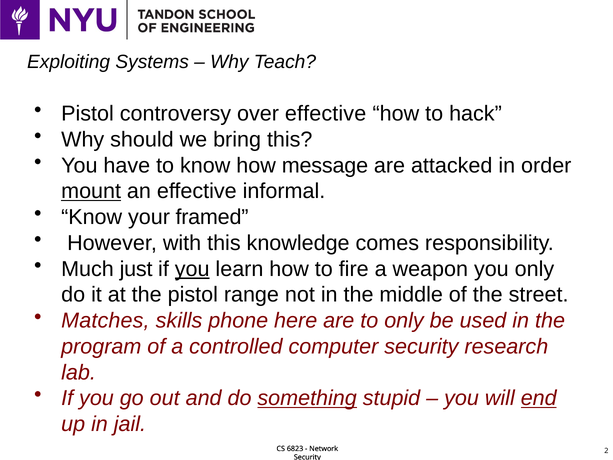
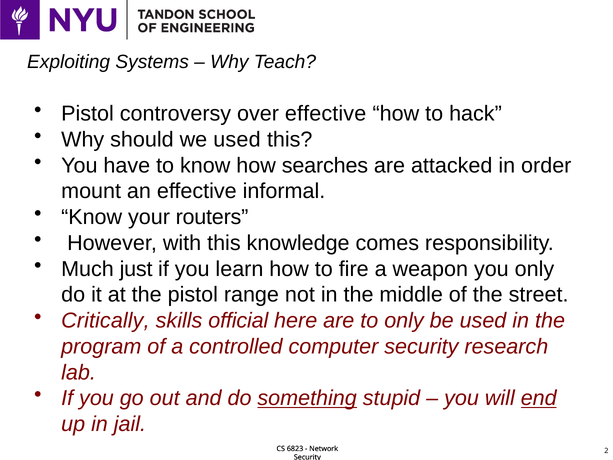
we bring: bring -> used
message: message -> searches
mount underline: present -> none
framed: framed -> routers
you at (192, 269) underline: present -> none
Matches: Matches -> Critically
phone: phone -> official
